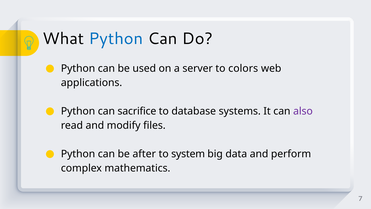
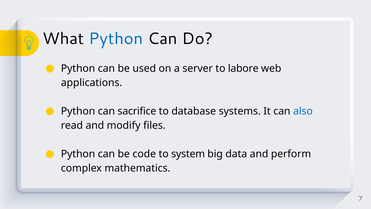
colors: colors -> labore
also colour: purple -> blue
after: after -> code
